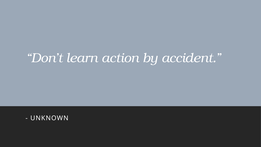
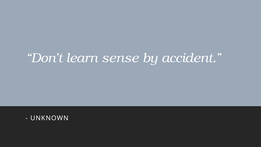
action: action -> sense
